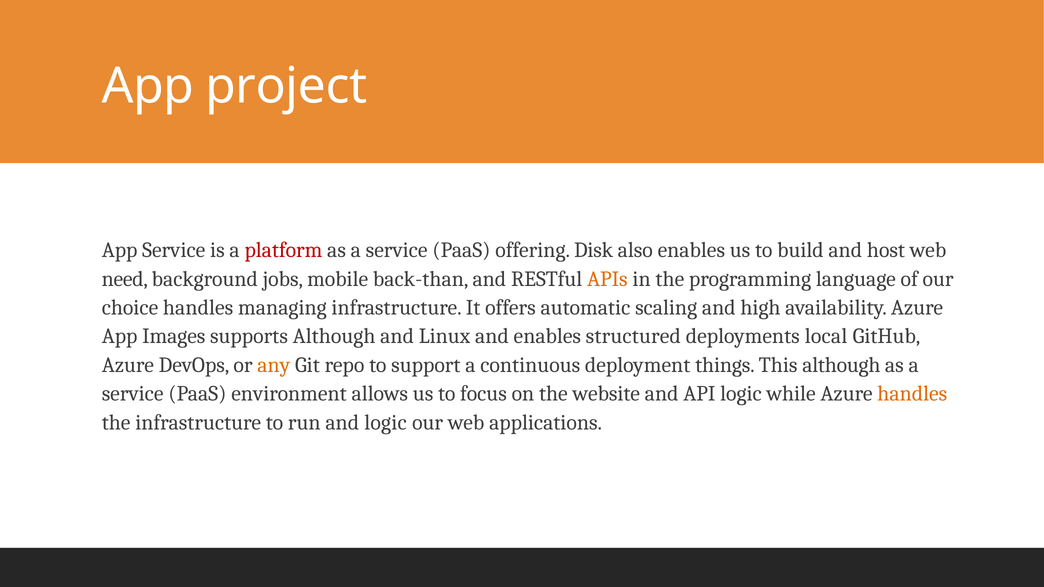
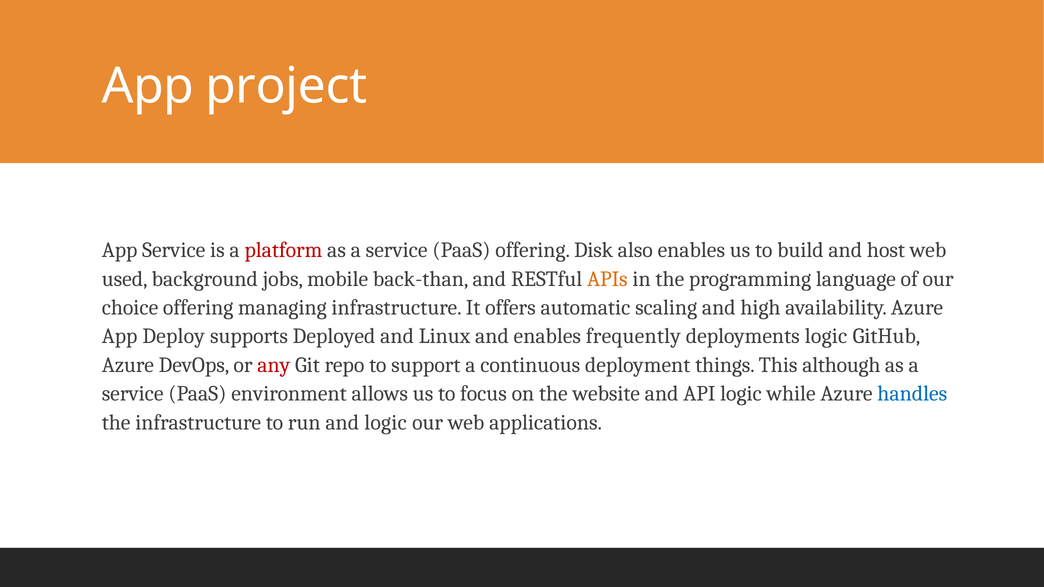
need: need -> used
choice handles: handles -> offering
Images: Images -> Deploy
supports Although: Although -> Deployed
structured: structured -> frequently
deployments local: local -> logic
any colour: orange -> red
handles at (912, 394) colour: orange -> blue
